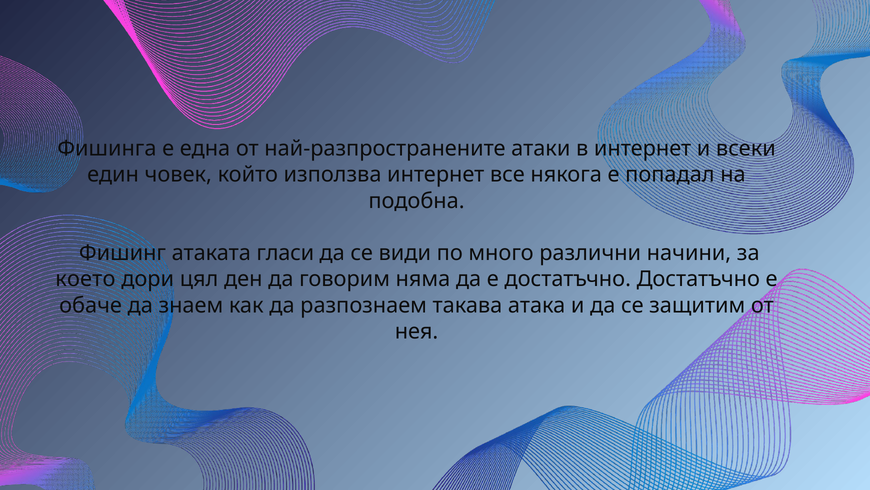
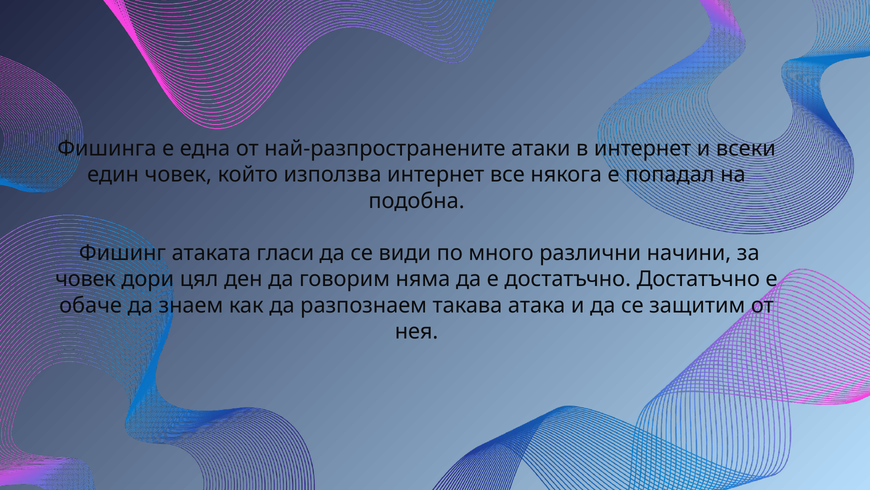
което at (85, 279): което -> човек
